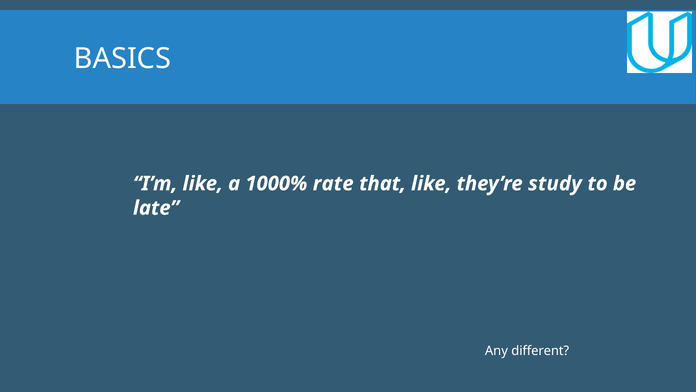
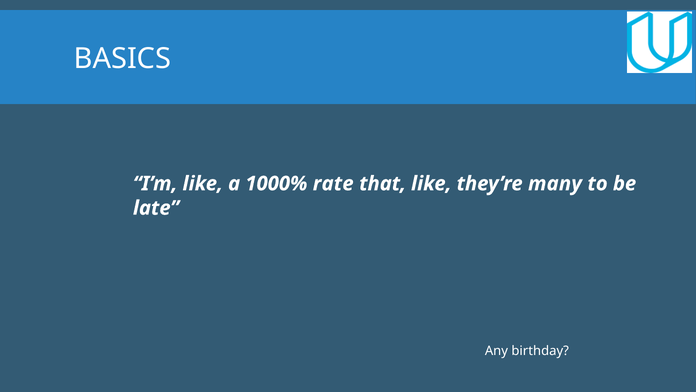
study: study -> many
different: different -> birthday
